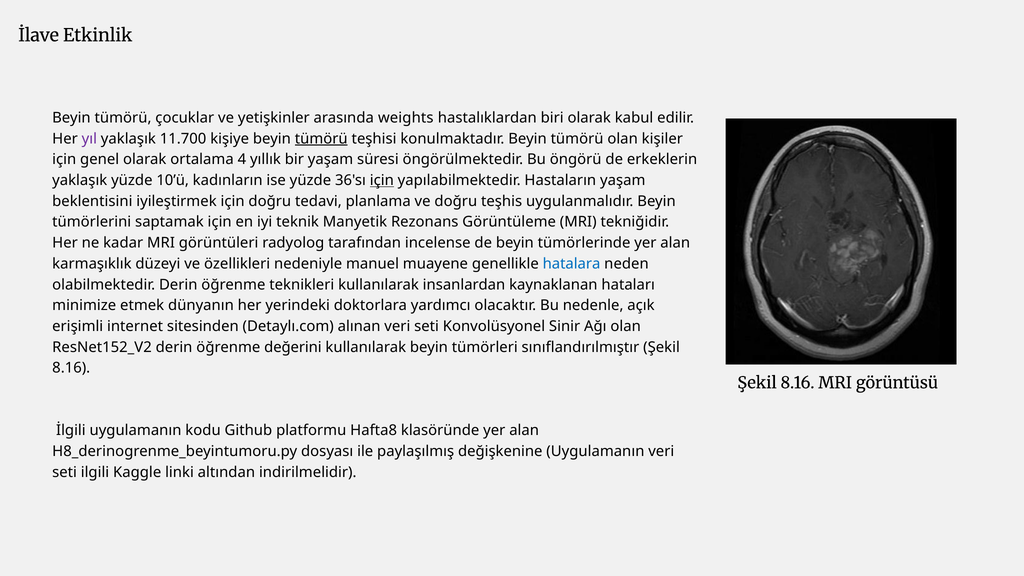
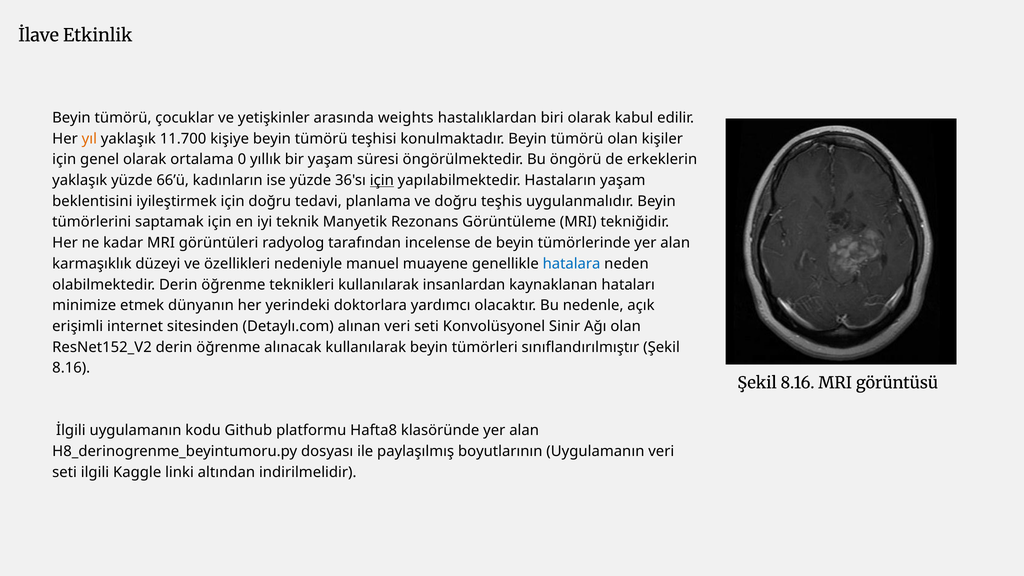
yıl colour: purple -> orange
tümörü at (321, 139) underline: present -> none
4: 4 -> 0
10’ü: 10’ü -> 66’ü
değerini: değerini -> alınacak
değişkenine: değişkenine -> boyutlarının
